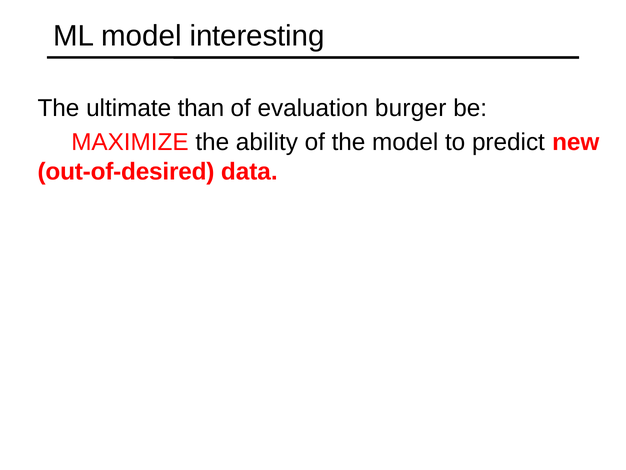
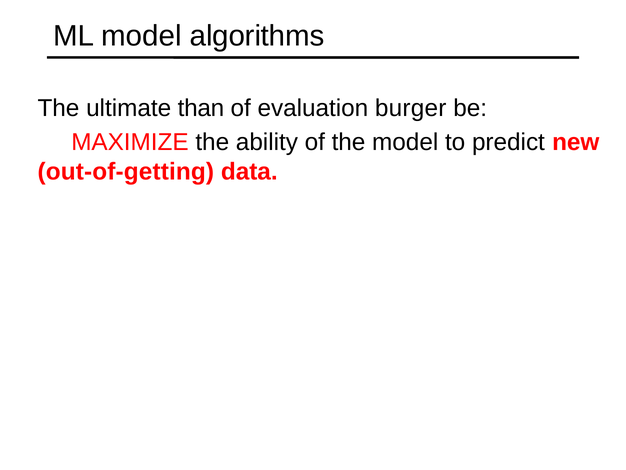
interesting: interesting -> algorithms
out-of-desired: out-of-desired -> out-of-getting
